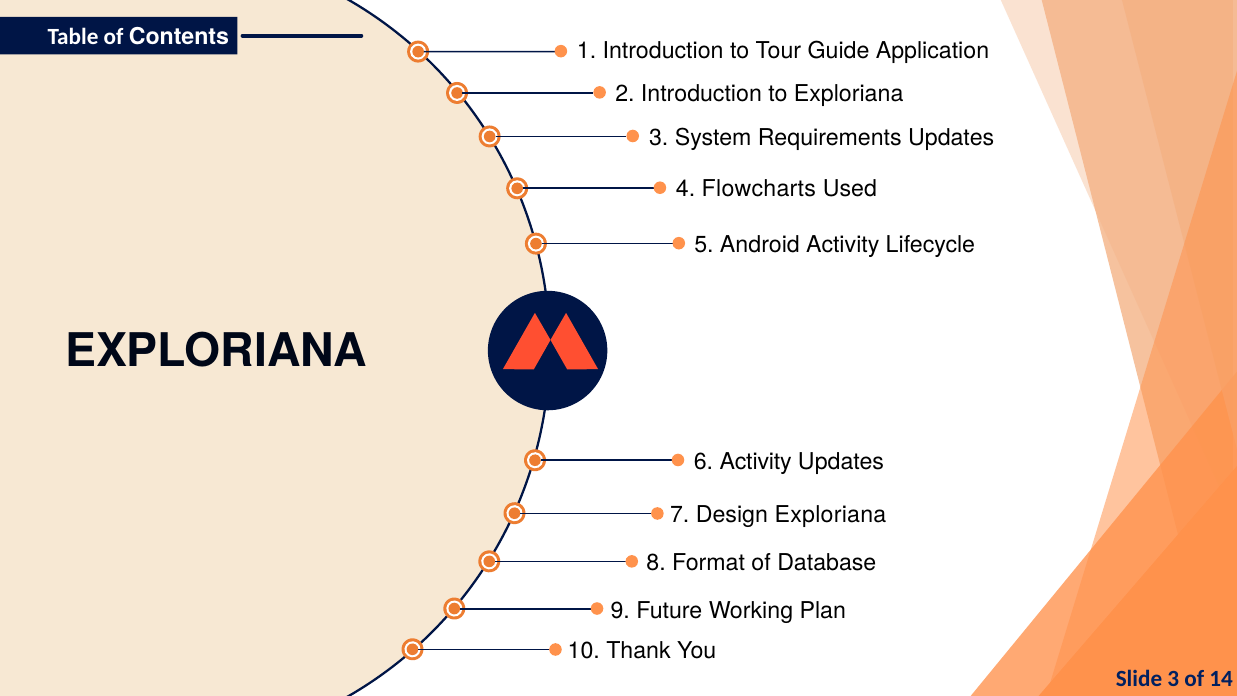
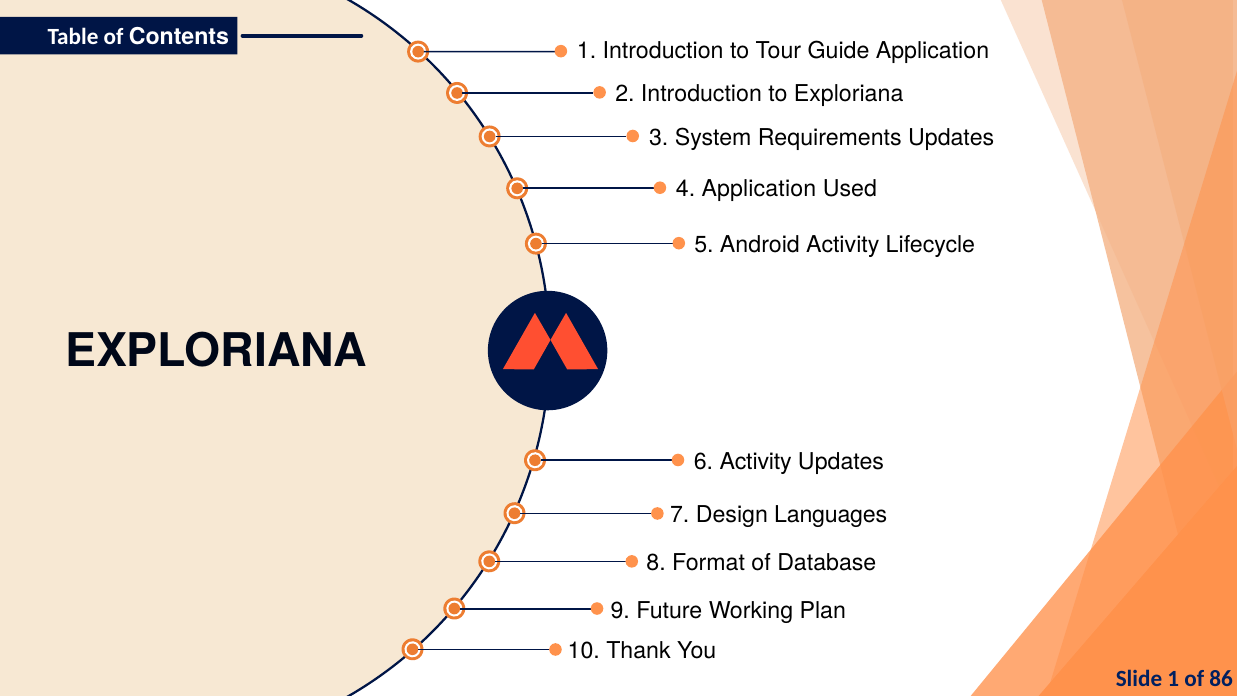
4 Flowcharts: Flowcharts -> Application
Design Exploriana: Exploriana -> Languages
Slide 3: 3 -> 1
14: 14 -> 86
